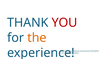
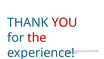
the colour: orange -> red
